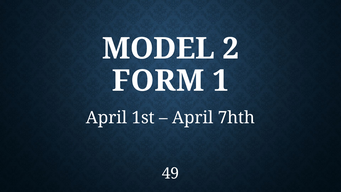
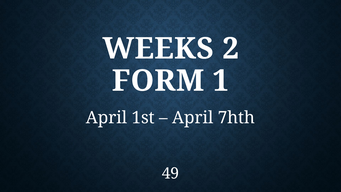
MODEL: MODEL -> WEEKS
